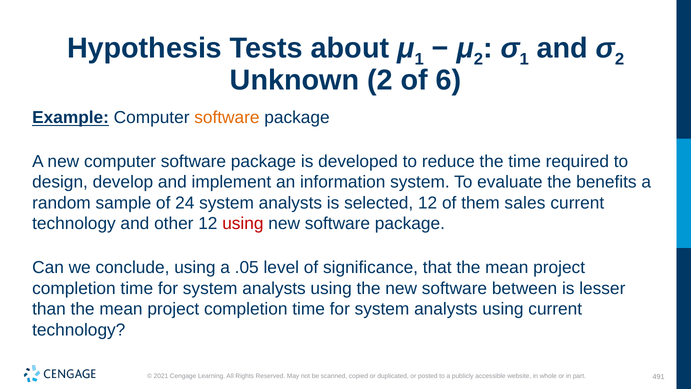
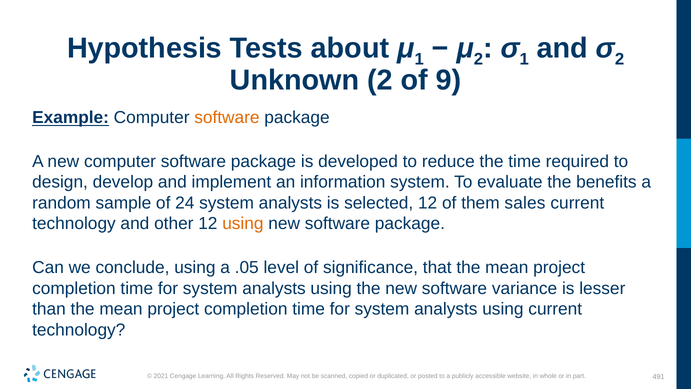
6: 6 -> 9
using at (243, 224) colour: red -> orange
between: between -> variance
